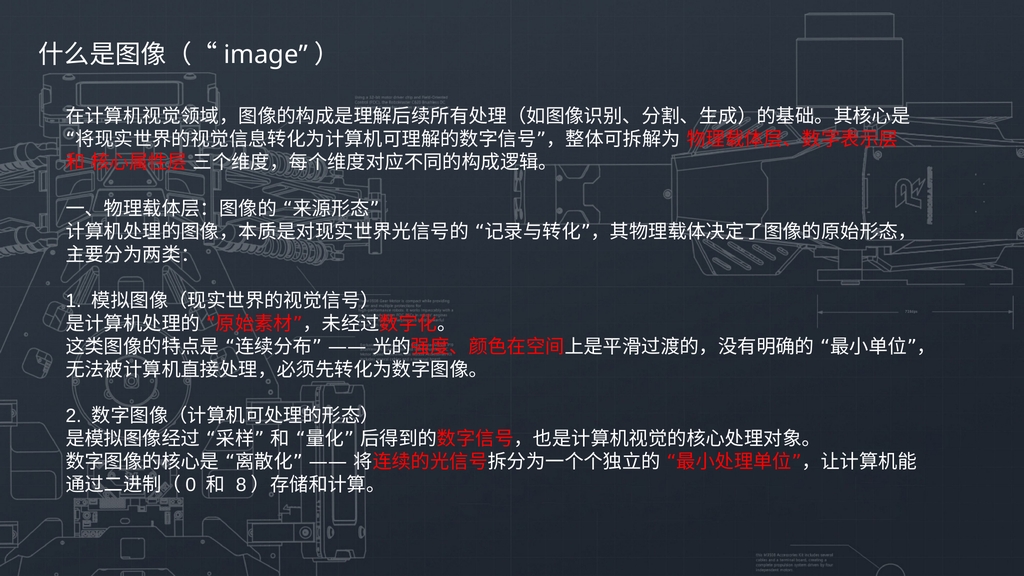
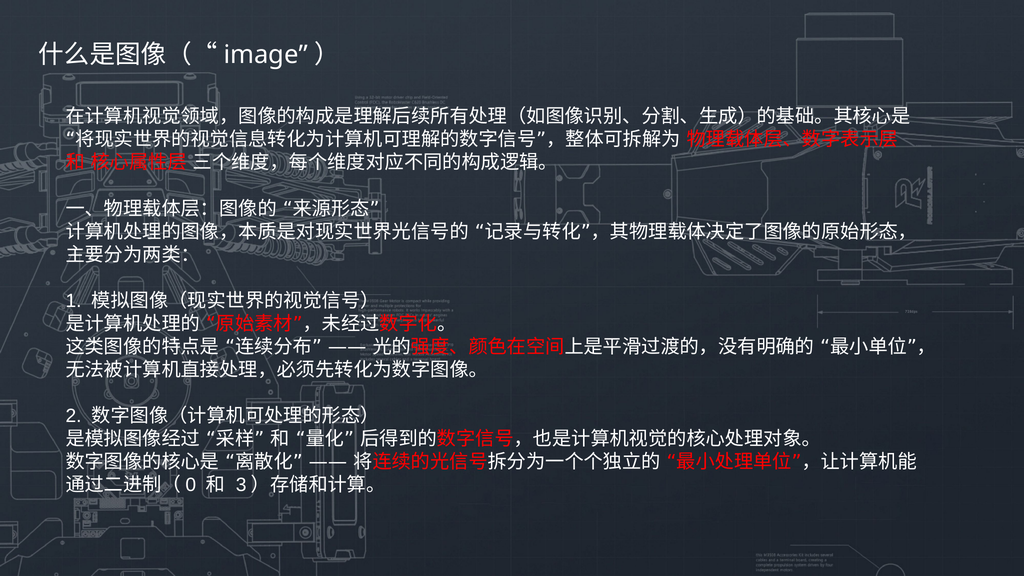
8: 8 -> 3
